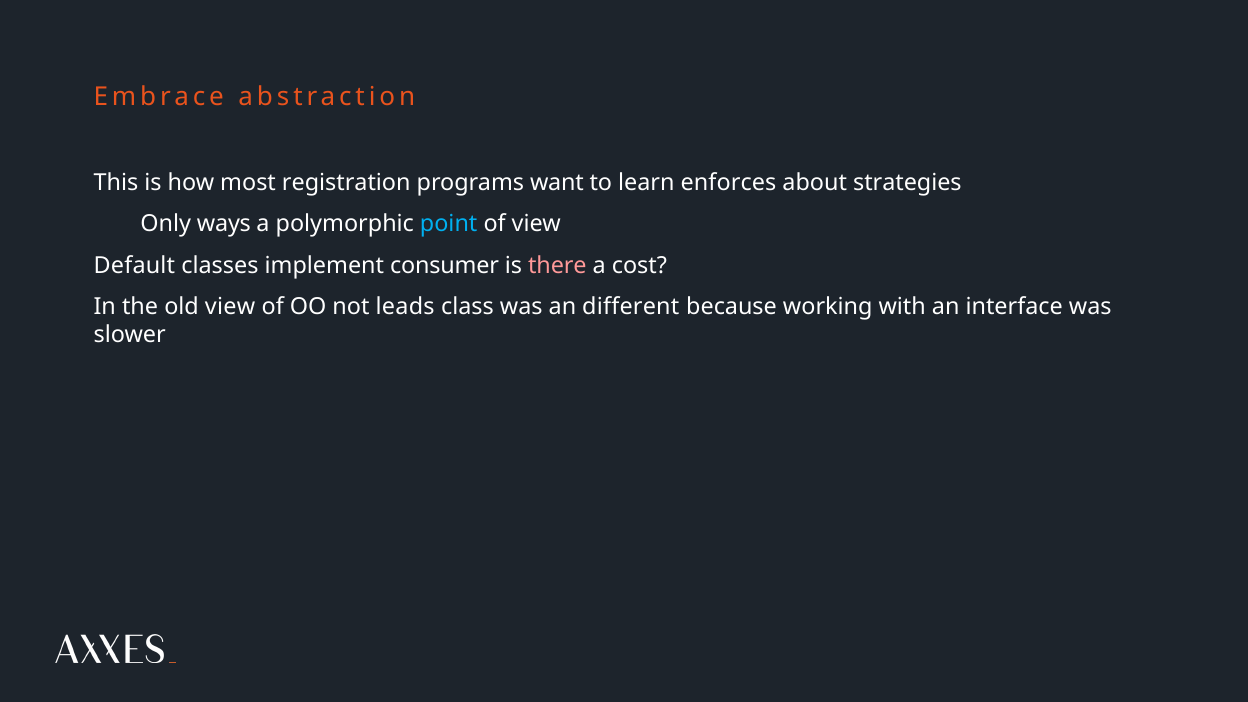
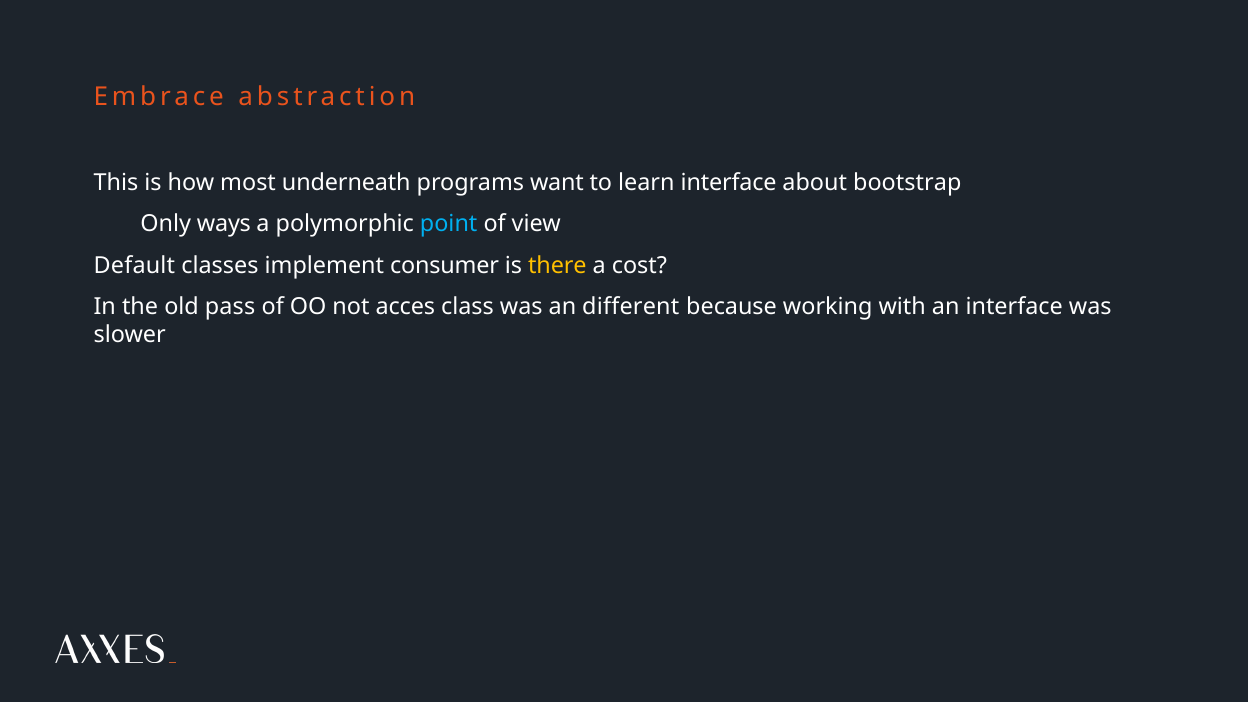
registration: registration -> underneath
learn enforces: enforces -> interface
strategies: strategies -> bootstrap
there colour: pink -> yellow
old view: view -> pass
leads: leads -> acces
